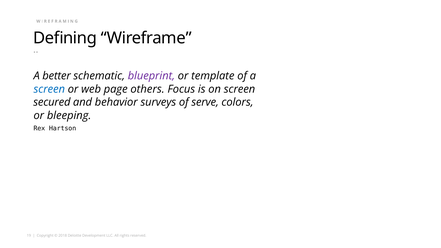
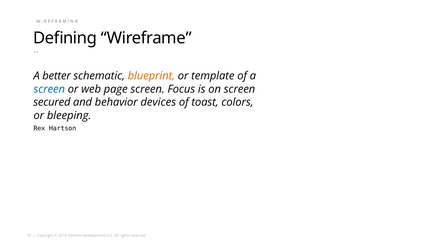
blueprint colour: purple -> orange
page others: others -> screen
surveys: surveys -> devices
serve: serve -> toast
